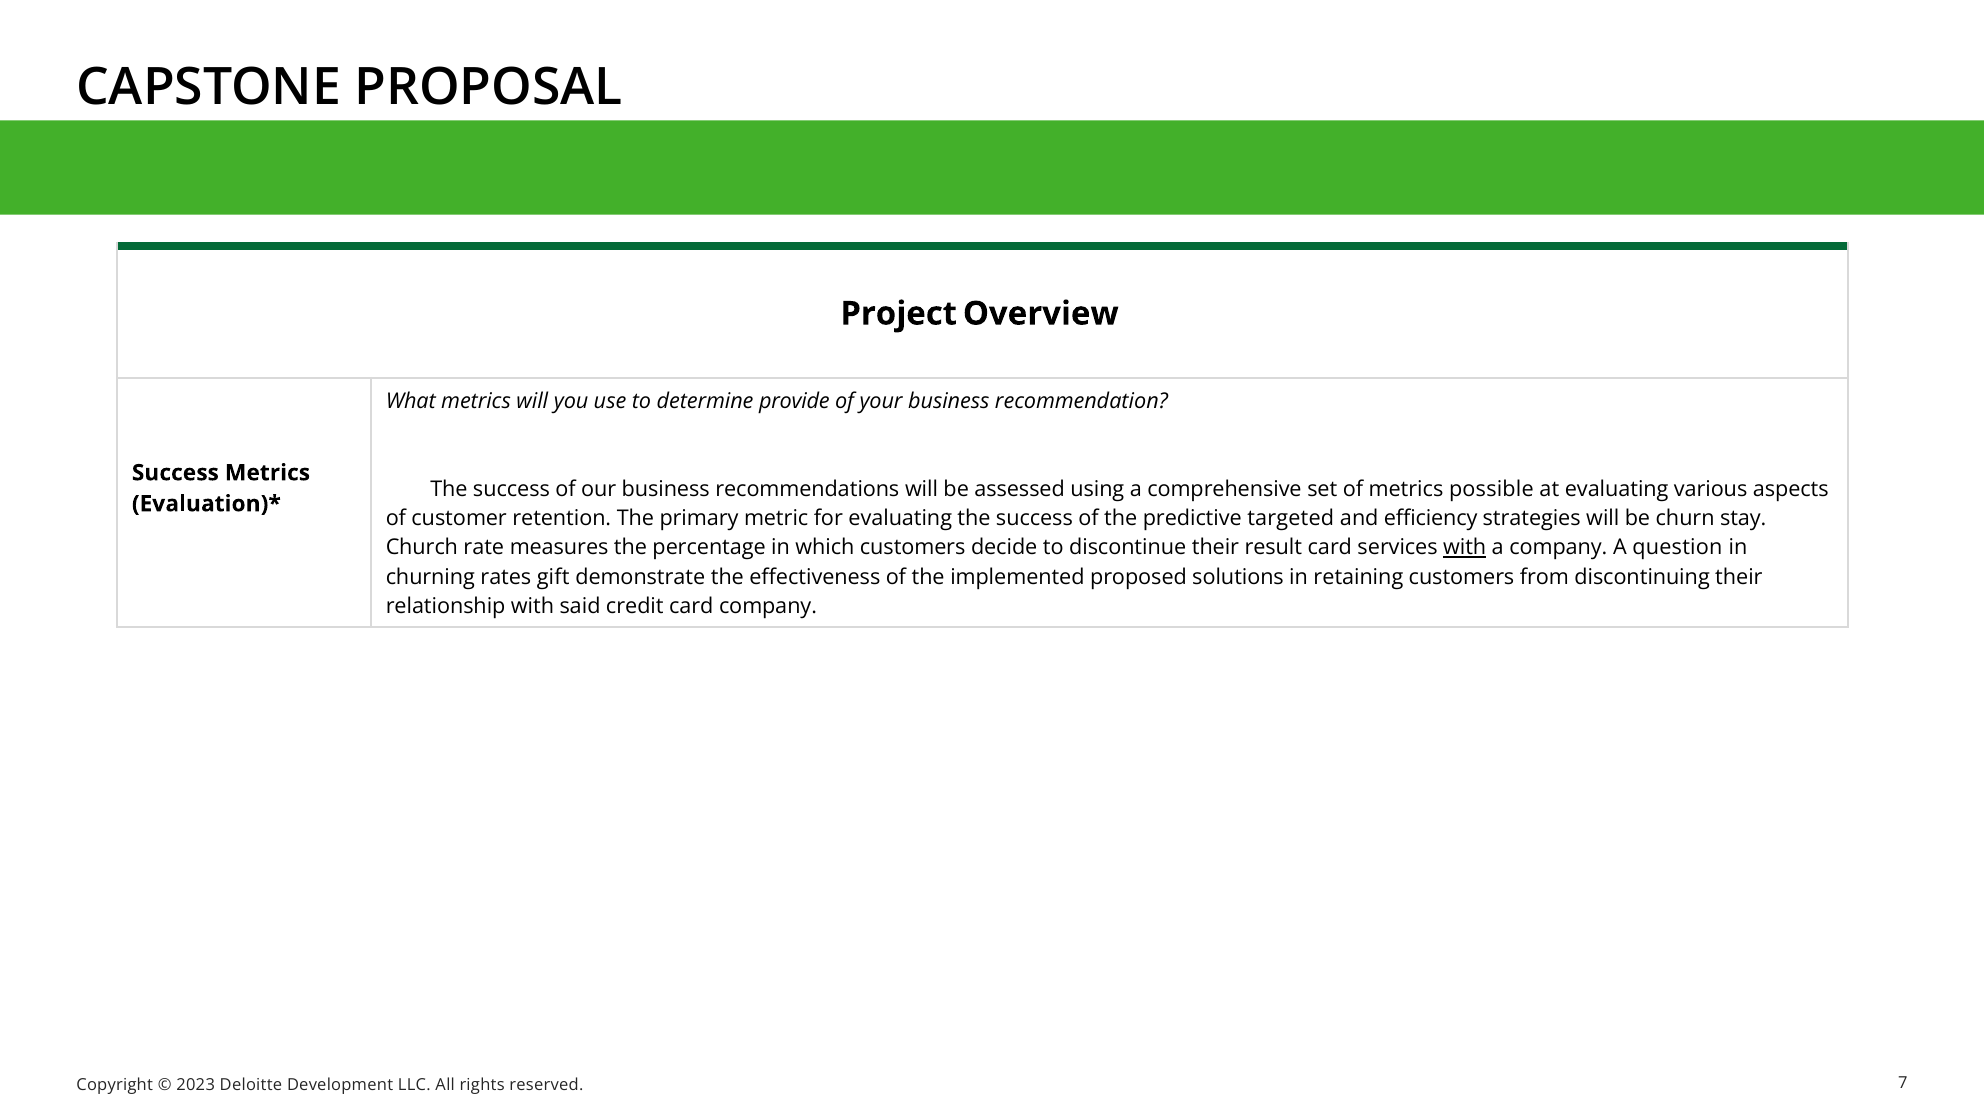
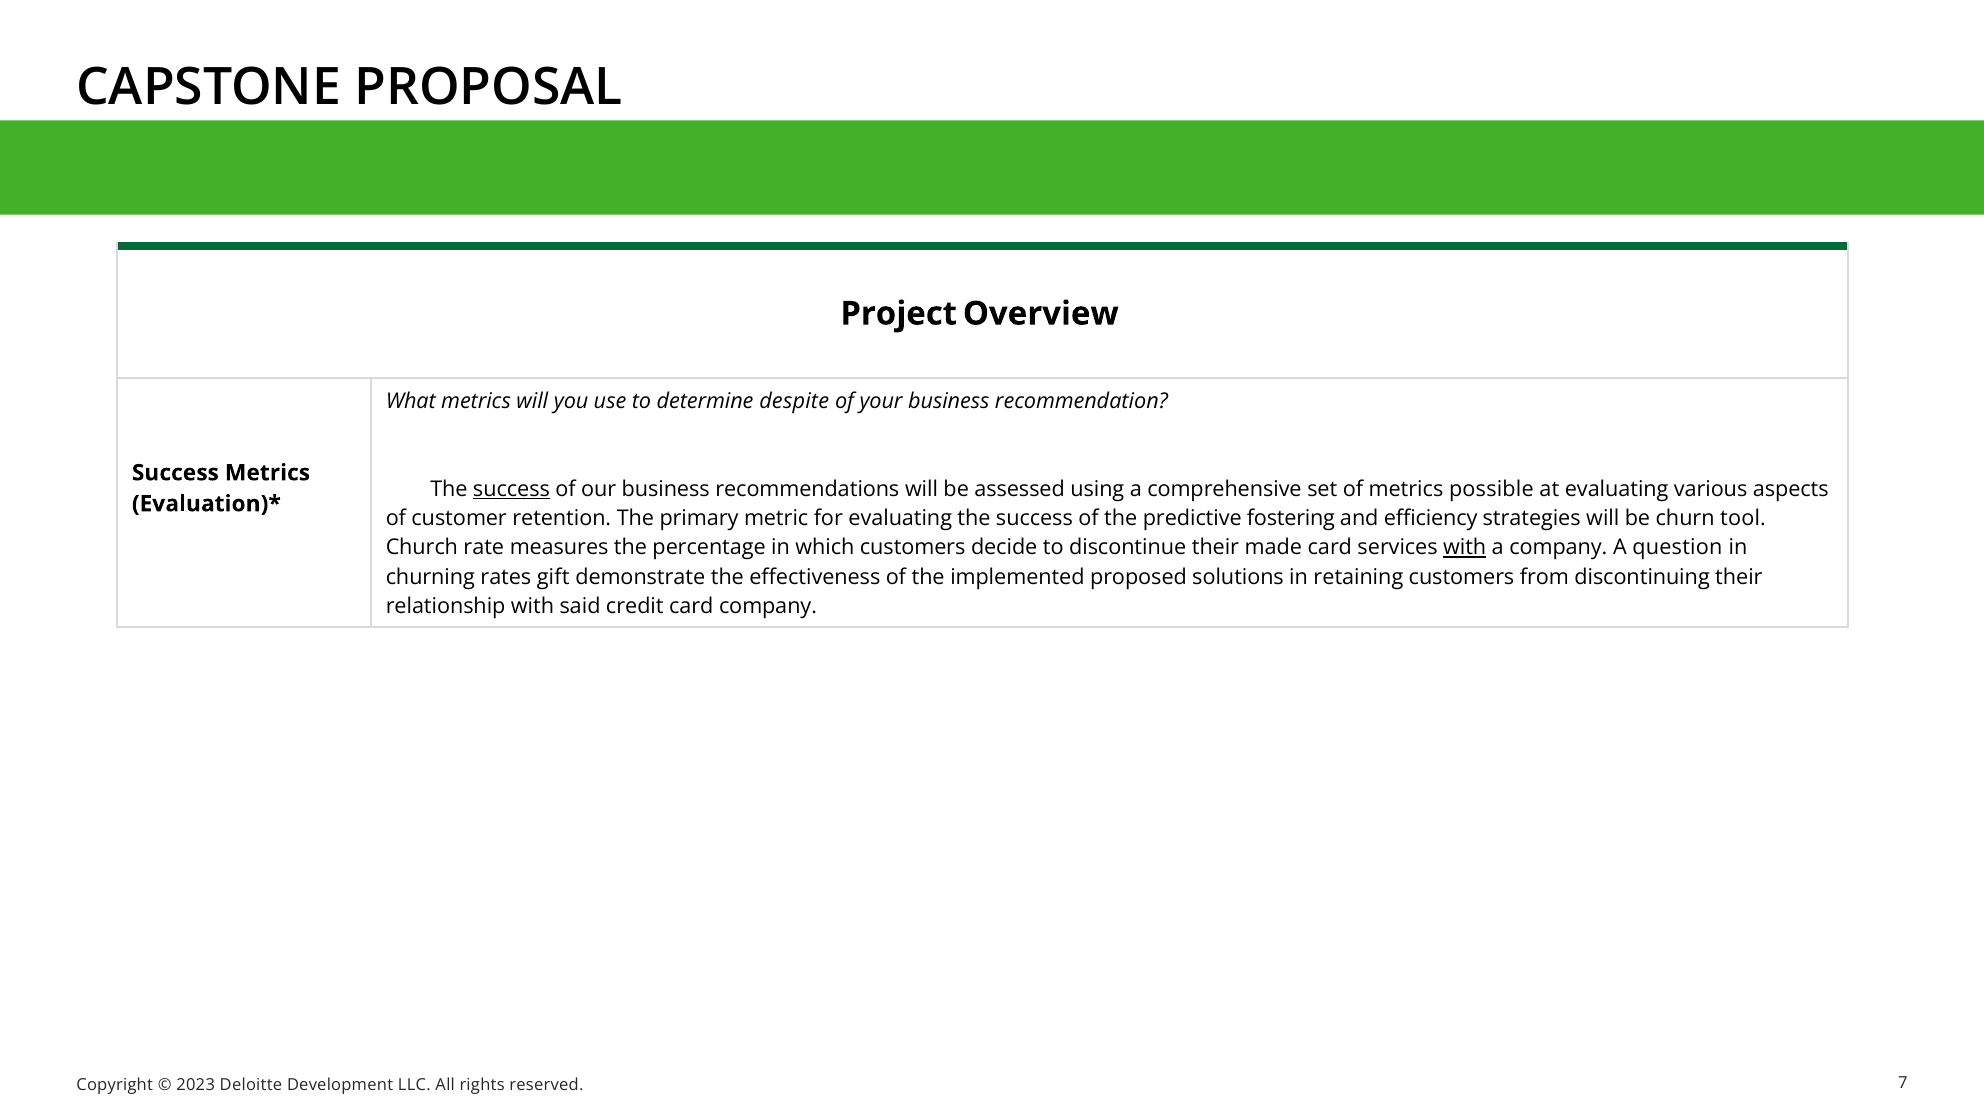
provide: provide -> despite
success at (511, 489) underline: none -> present
targeted: targeted -> fostering
stay: stay -> tool
result: result -> made
